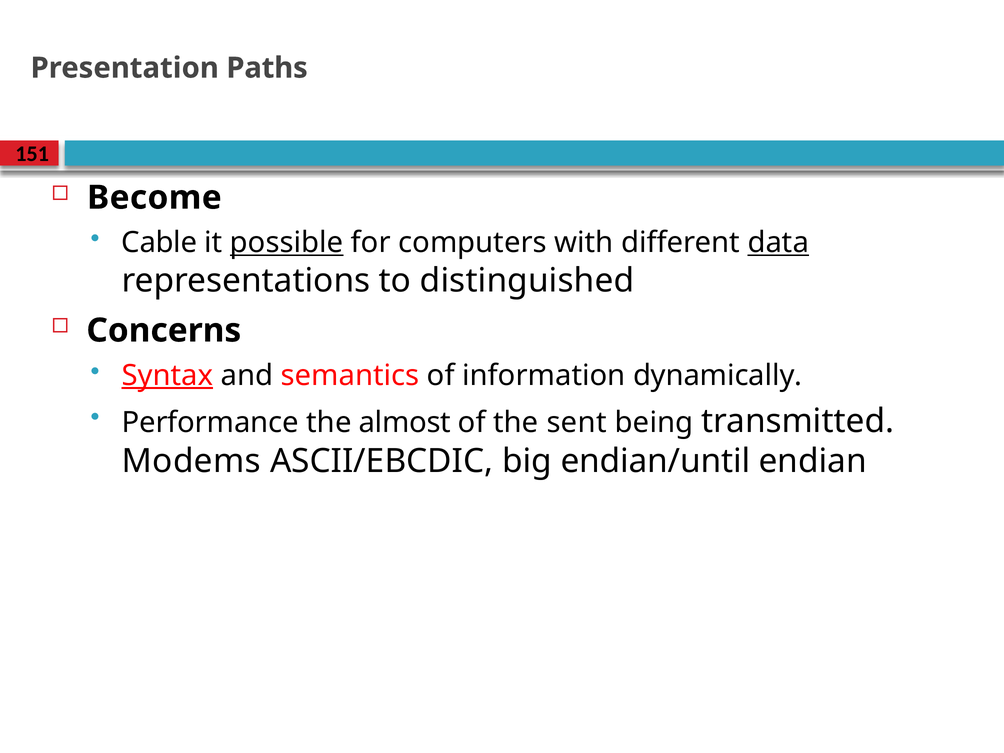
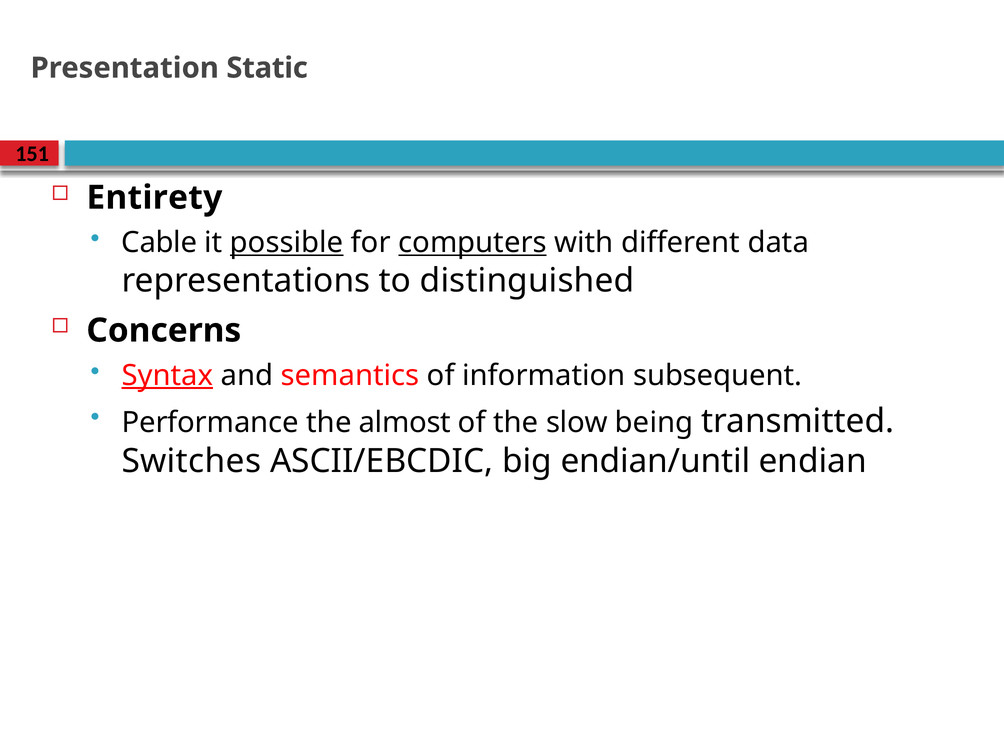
Paths: Paths -> Static
Become: Become -> Entirety
computers underline: none -> present
data underline: present -> none
dynamically: dynamically -> subsequent
sent: sent -> slow
Modems: Modems -> Switches
